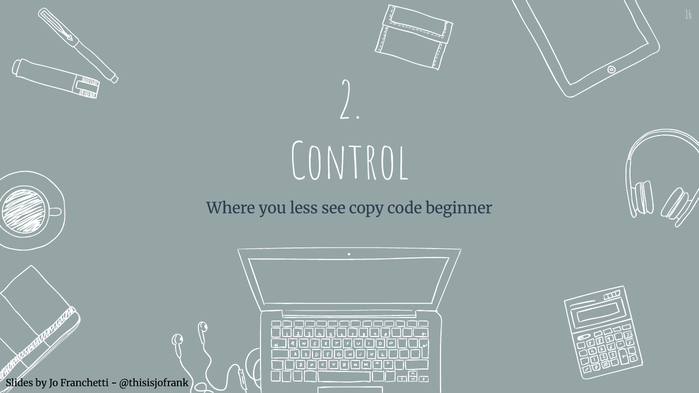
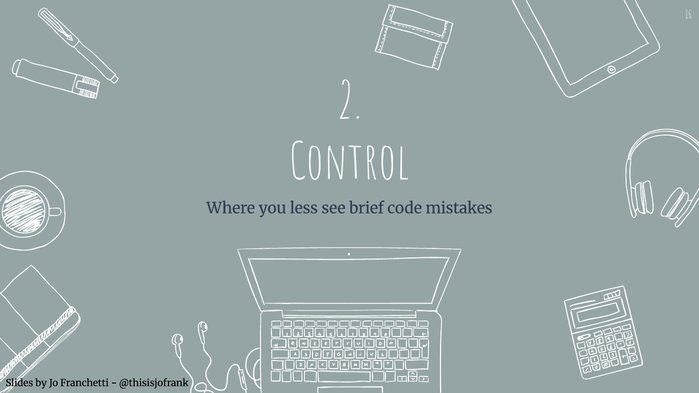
copy: copy -> brief
beginner: beginner -> mistakes
